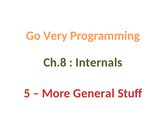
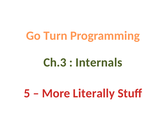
Very: Very -> Turn
Ch.8: Ch.8 -> Ch.3
General: General -> Literally
